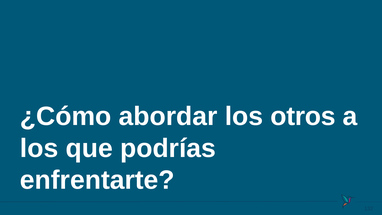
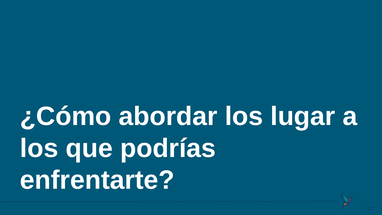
otros: otros -> lugar
